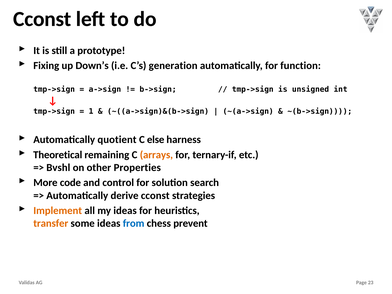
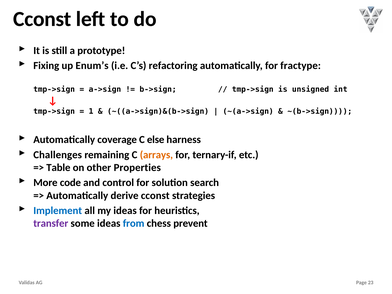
Down’s: Down’s -> Enum’s
generation: generation -> refactoring
function: function -> fractype
quotient: quotient -> coverage
Theoretical: Theoretical -> Challenges
Bvshl: Bvshl -> Table
Implement colour: orange -> blue
transfer colour: orange -> purple
